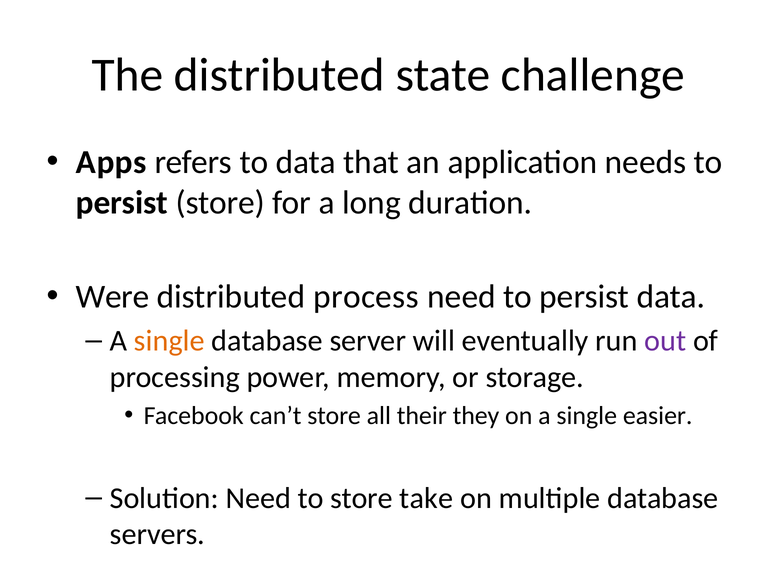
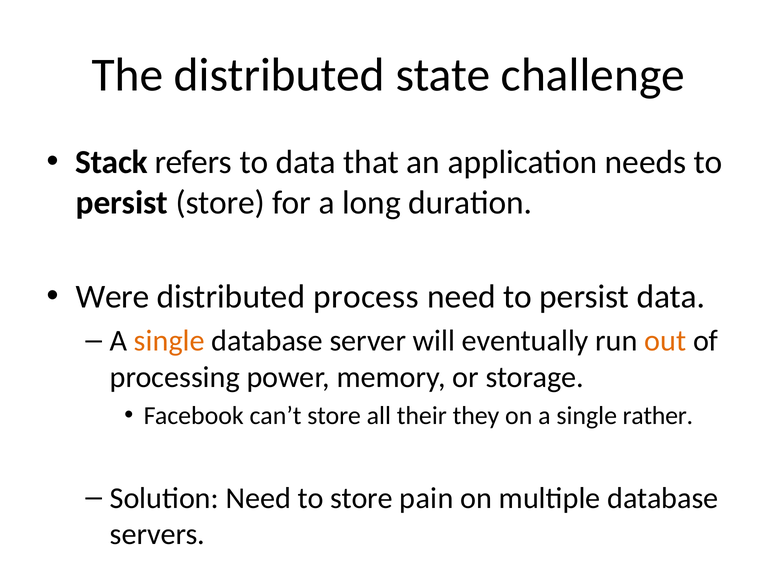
Apps: Apps -> Stack
out colour: purple -> orange
easier: easier -> rather
take: take -> pain
